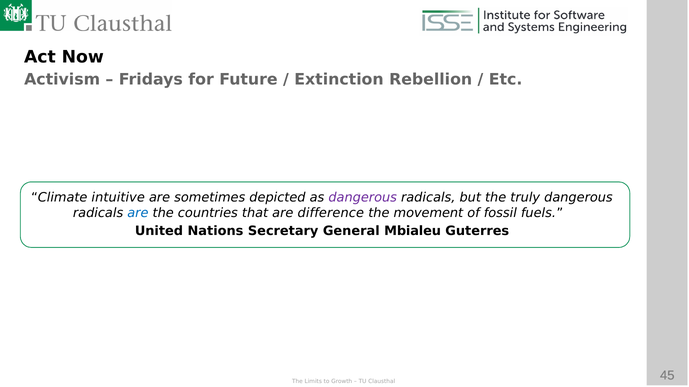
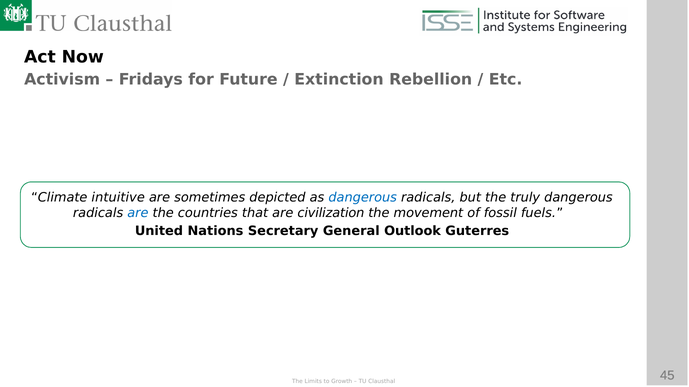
dangerous at (363, 198) colour: purple -> blue
difference: difference -> civilization
Mbialeu: Mbialeu -> Outlook
